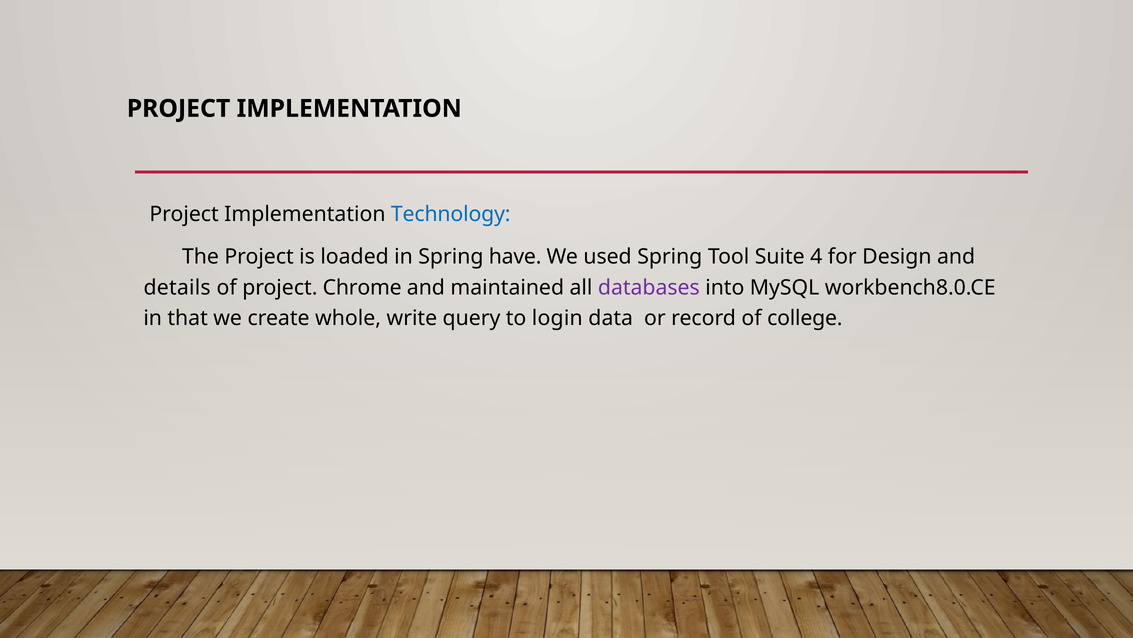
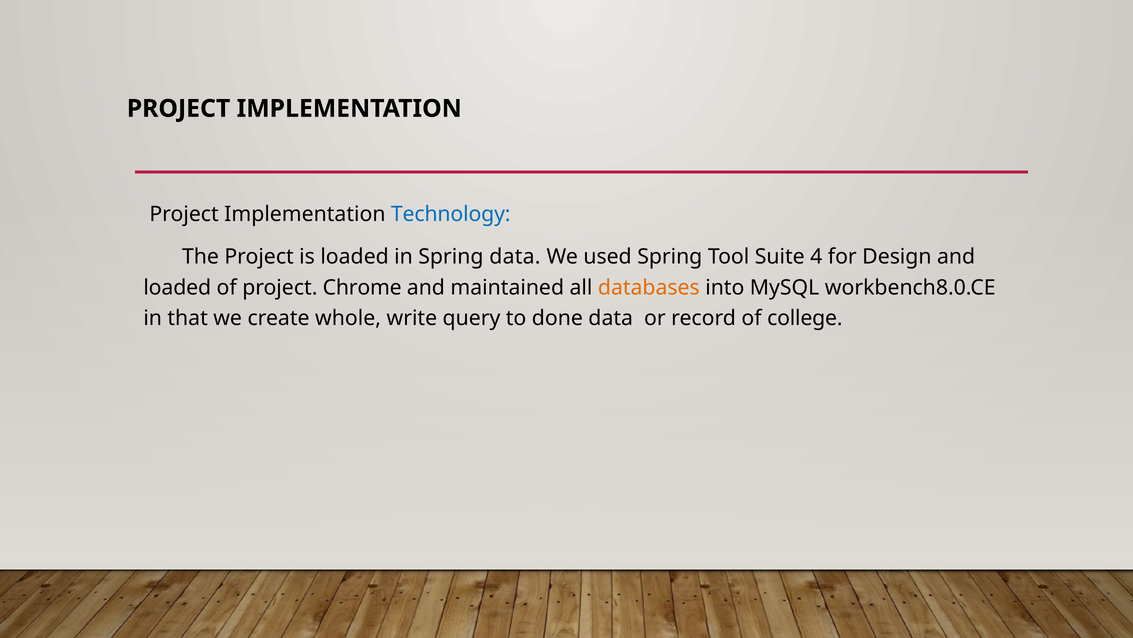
Spring have: have -> data
details at (177, 287): details -> loaded
databases colour: purple -> orange
login: login -> done
